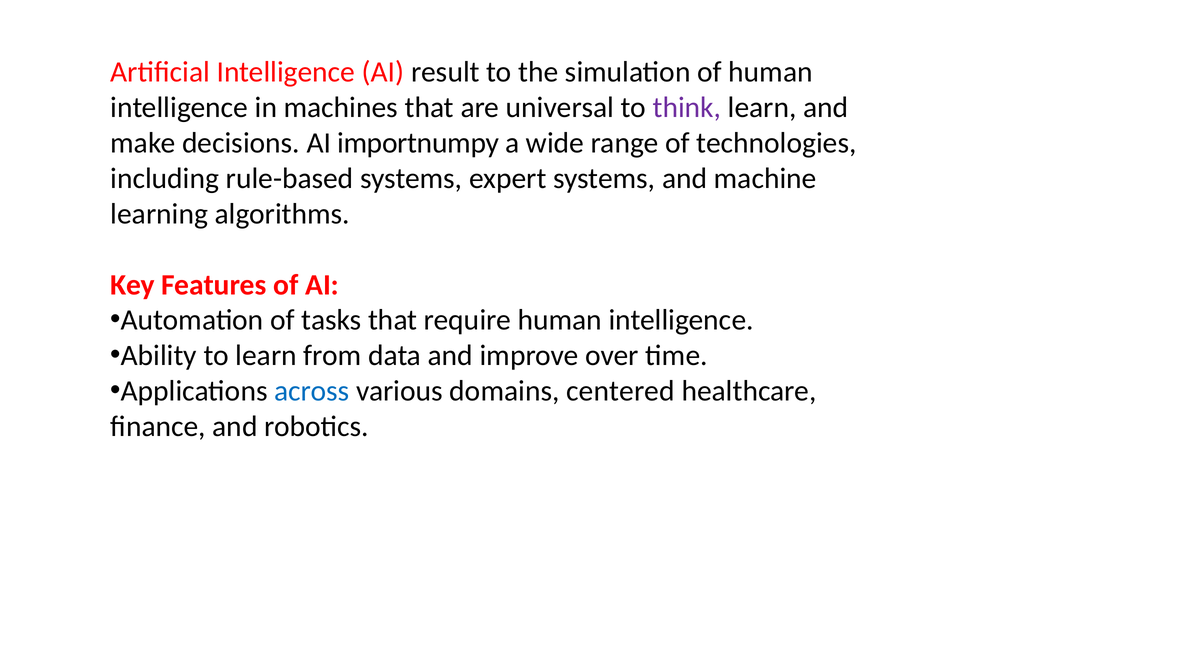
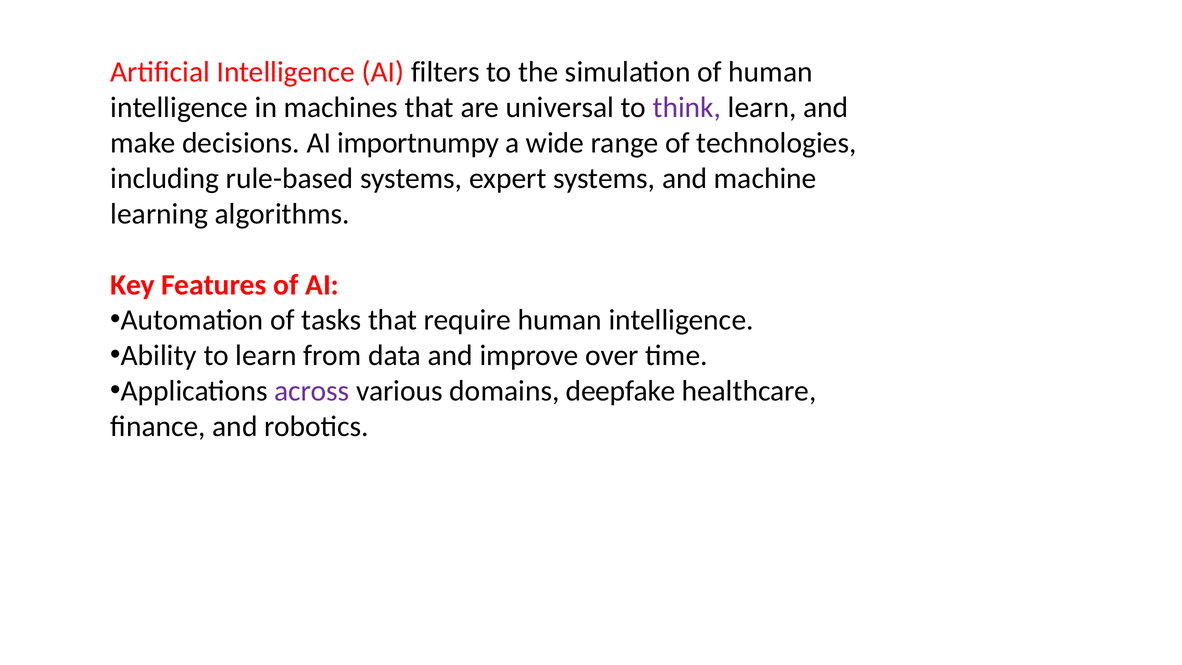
result: result -> filters
across colour: blue -> purple
centered: centered -> deepfake
